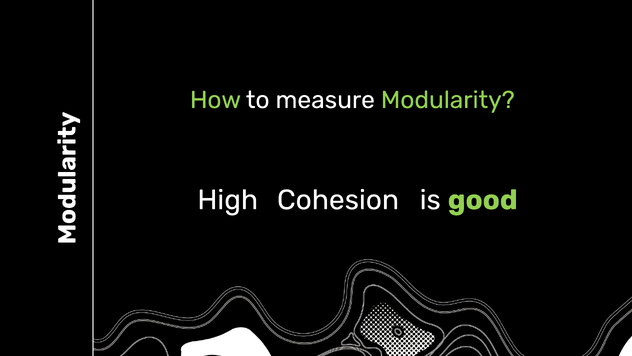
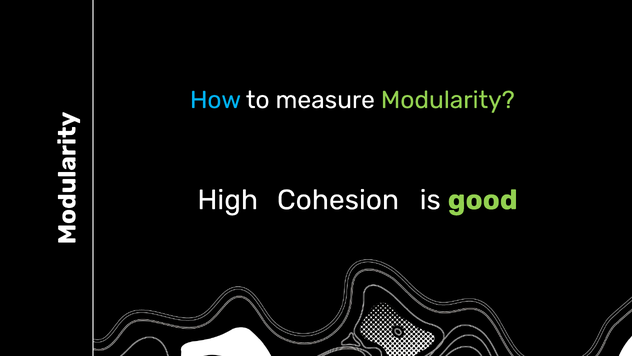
How colour: light green -> light blue
